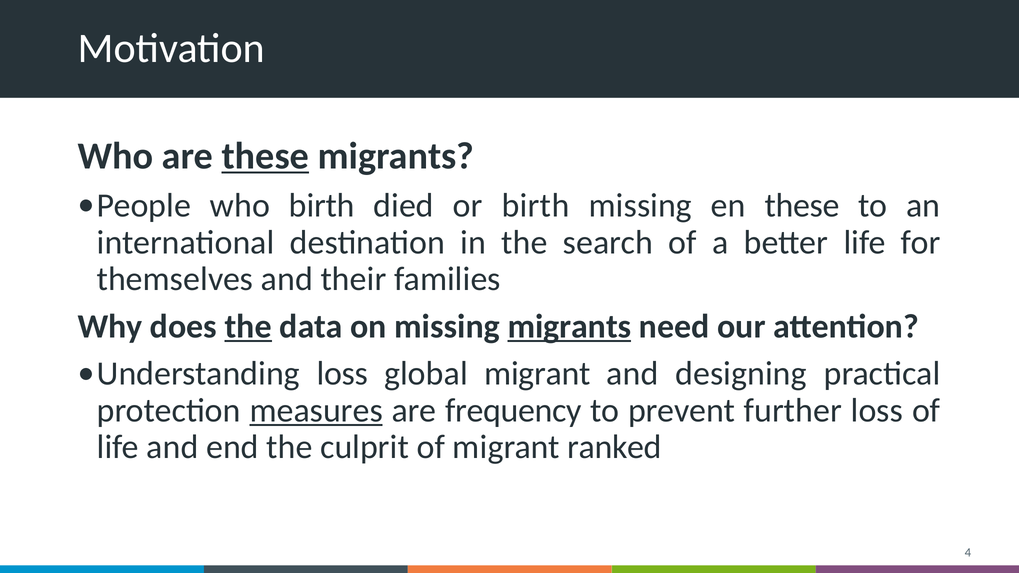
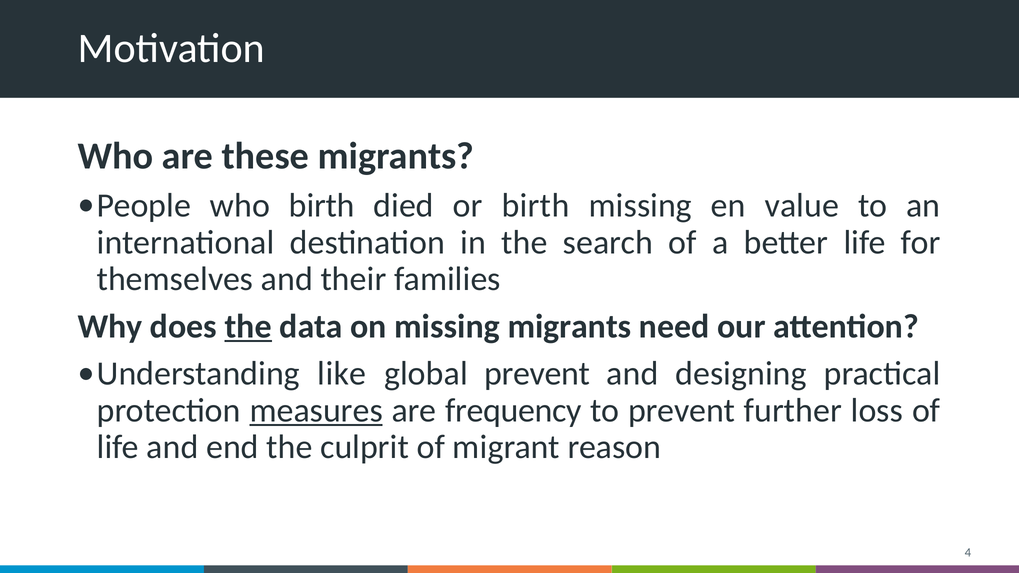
these at (265, 156) underline: present -> none
en these: these -> value
migrants at (569, 327) underline: present -> none
Understanding loss: loss -> like
global migrant: migrant -> prevent
ranked: ranked -> reason
